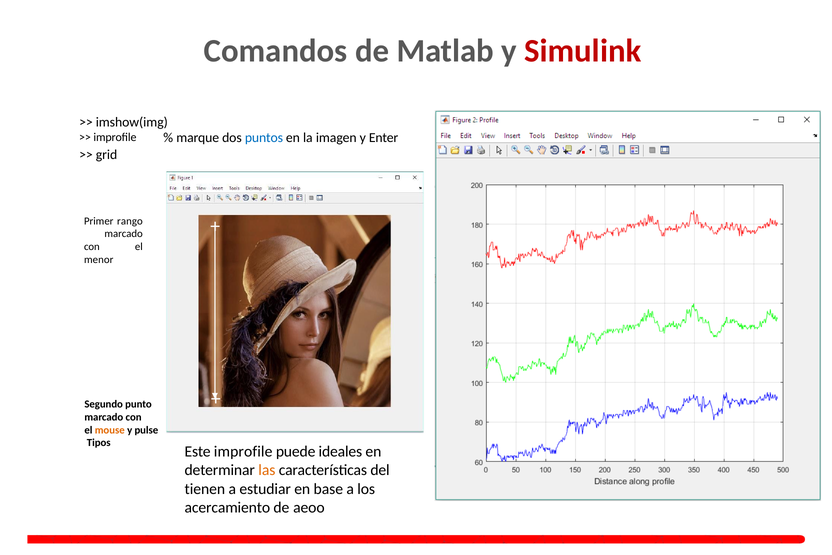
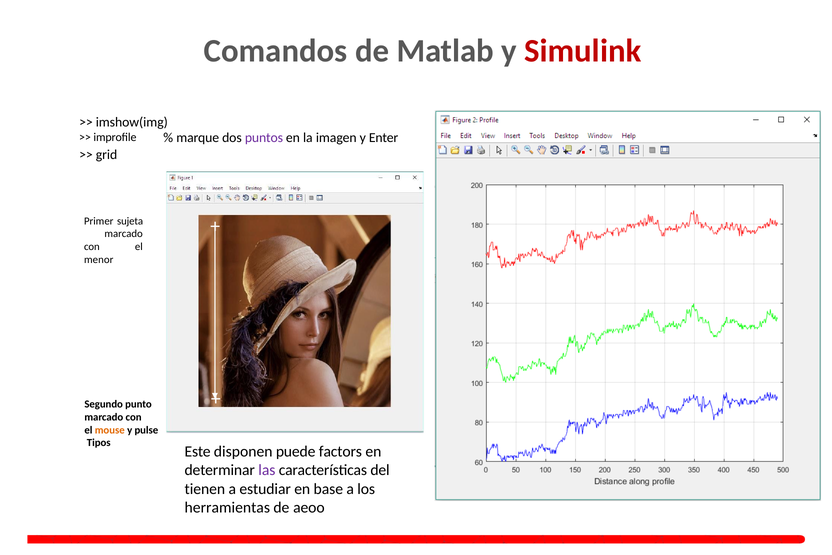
puntos colour: blue -> purple
rango: rango -> sujeta
Este improfile: improfile -> disponen
ideales: ideales -> factors
las colour: orange -> purple
acercamiento: acercamiento -> herramientas
